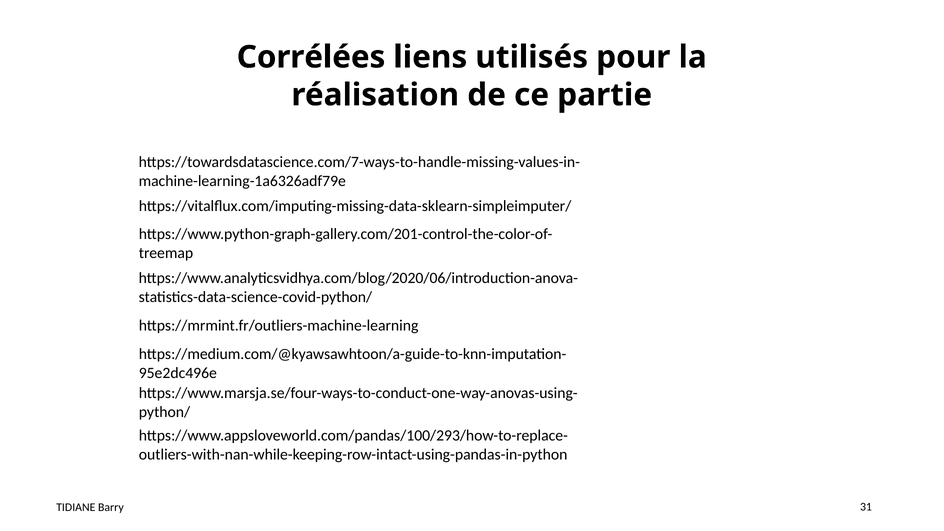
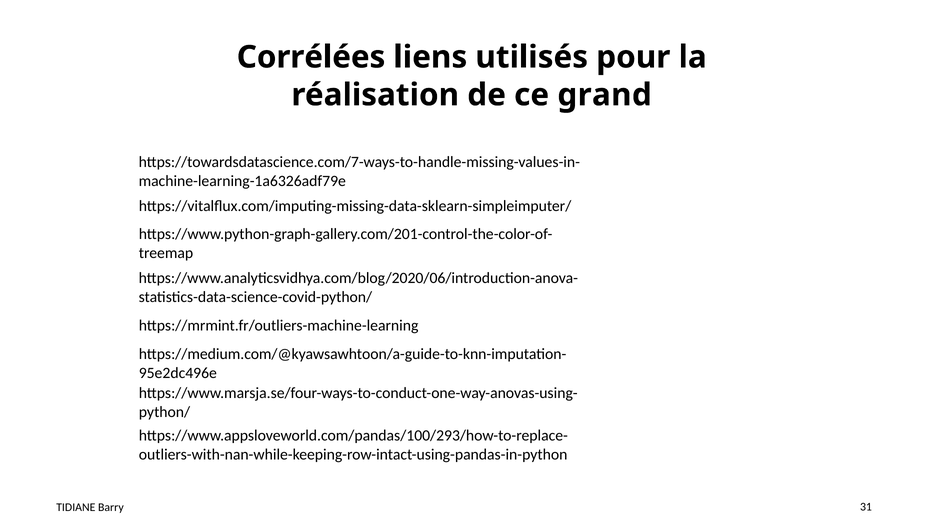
partie: partie -> grand
